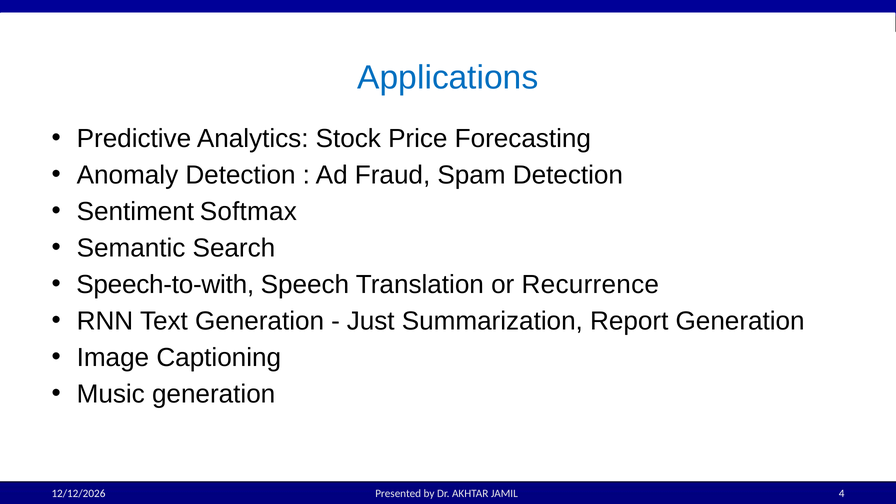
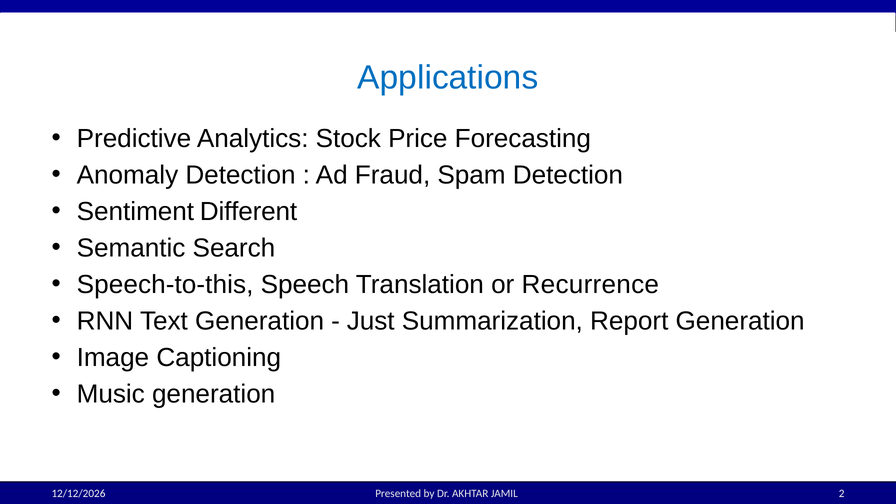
Softmax: Softmax -> Different
Speech-to-with: Speech-to-with -> Speech-to-this
4: 4 -> 2
